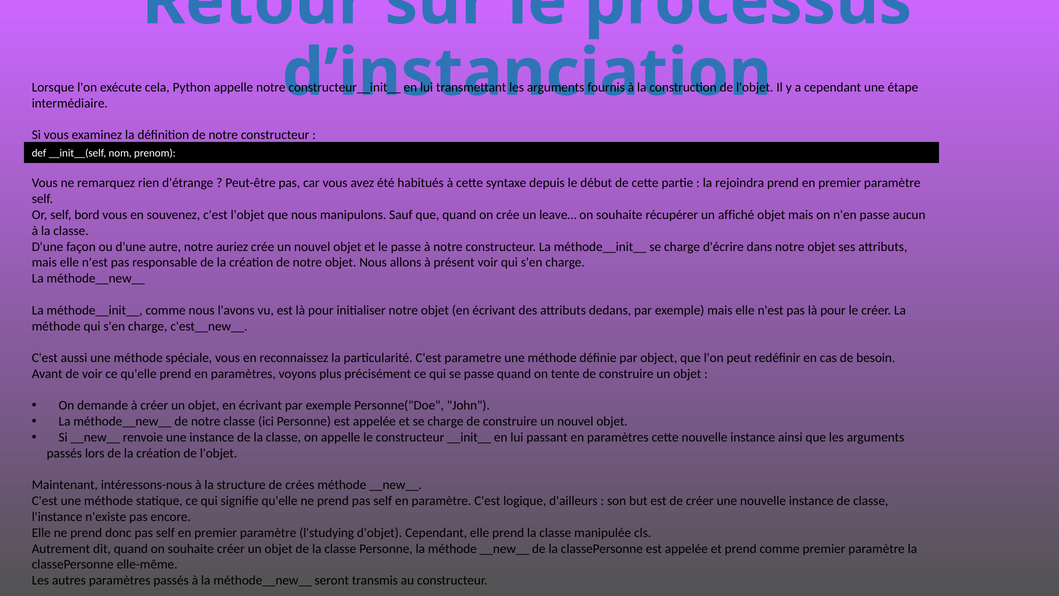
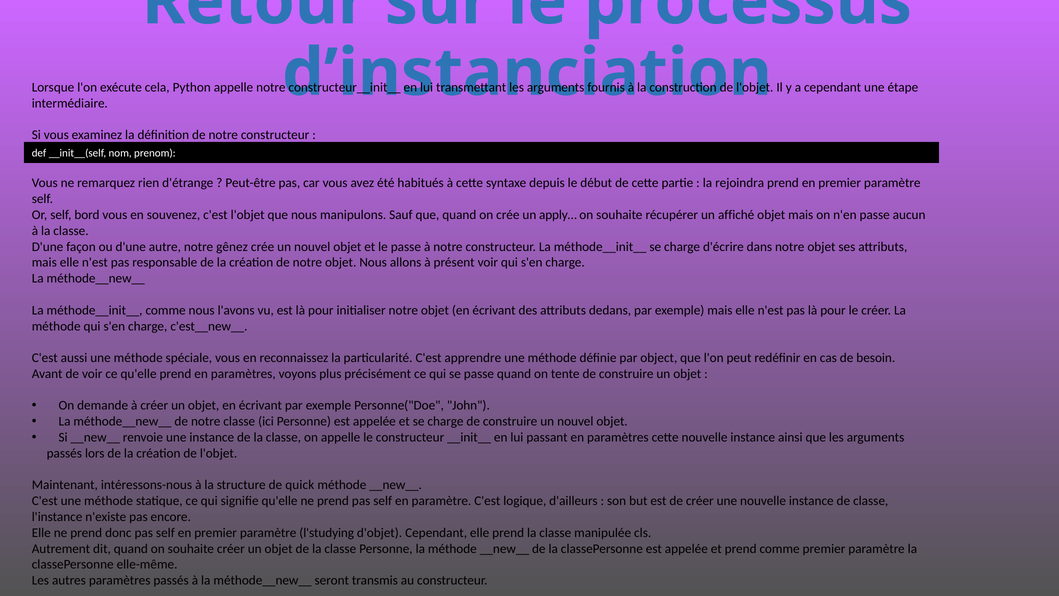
leave…: leave… -> apply…
auriez: auriez -> gênez
parametre: parametre -> apprendre
crées: crées -> quick
